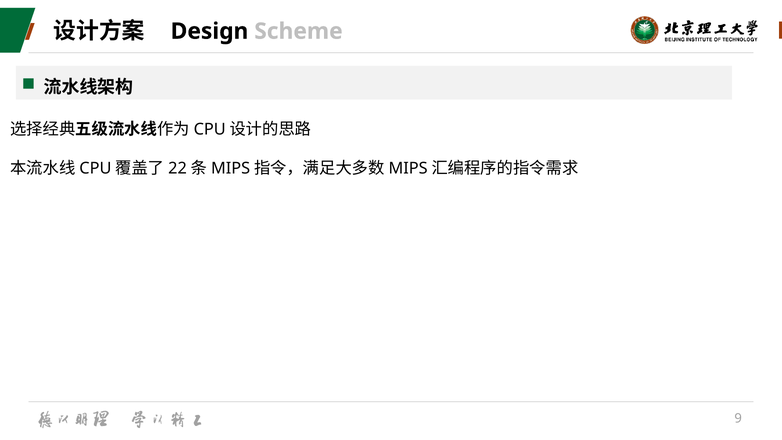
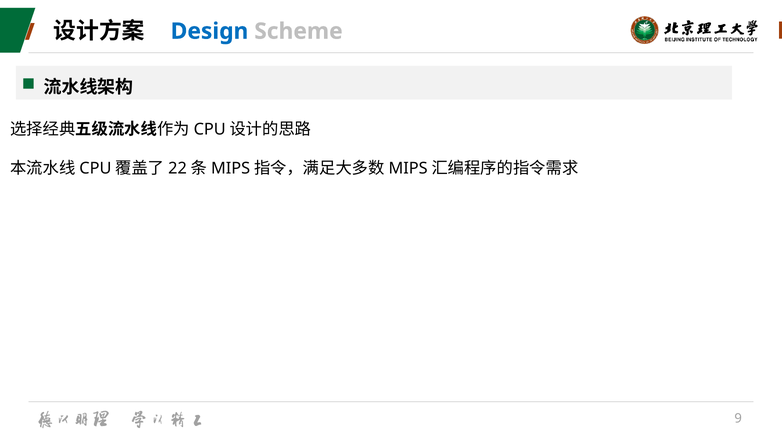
Design colour: black -> blue
